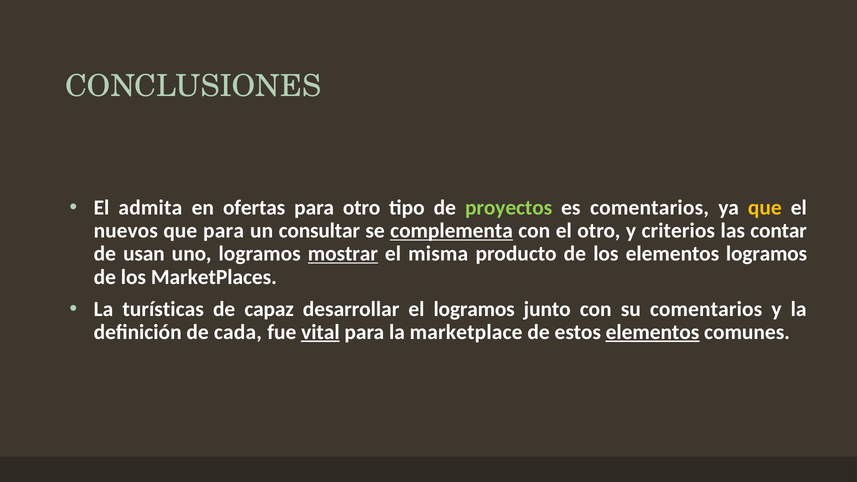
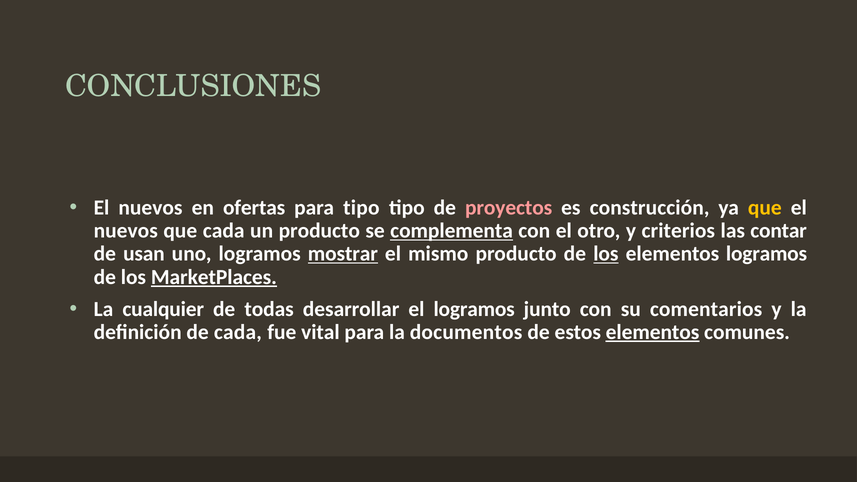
admita at (150, 208): admita -> nuevos
para otro: otro -> tipo
proyectos colour: light green -> pink
es comentarios: comentarios -> construcción
que para: para -> cada
un consultar: consultar -> producto
misma: misma -> mismo
los at (606, 254) underline: none -> present
MarketPlaces underline: none -> present
turísticas: turísticas -> cualquier
capaz: capaz -> todas
vital underline: present -> none
marketplace: marketplace -> documentos
